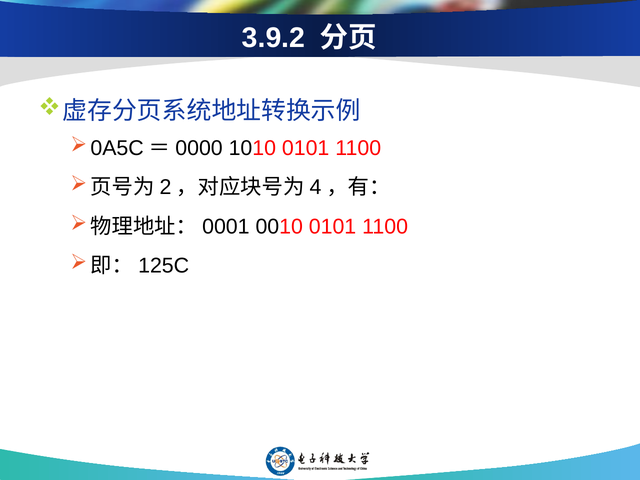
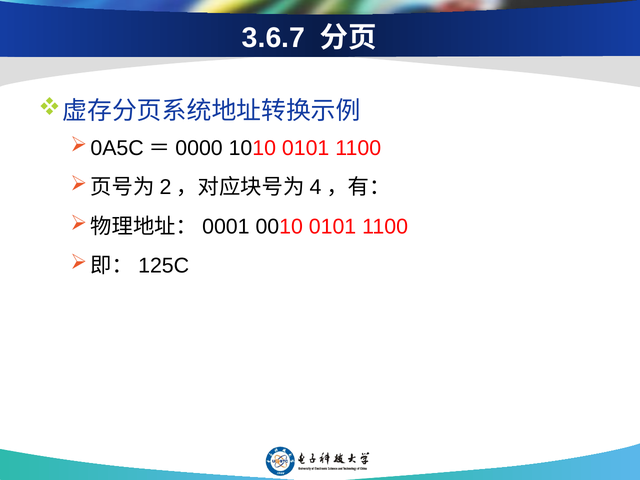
3.9.2: 3.9.2 -> 3.6.7
